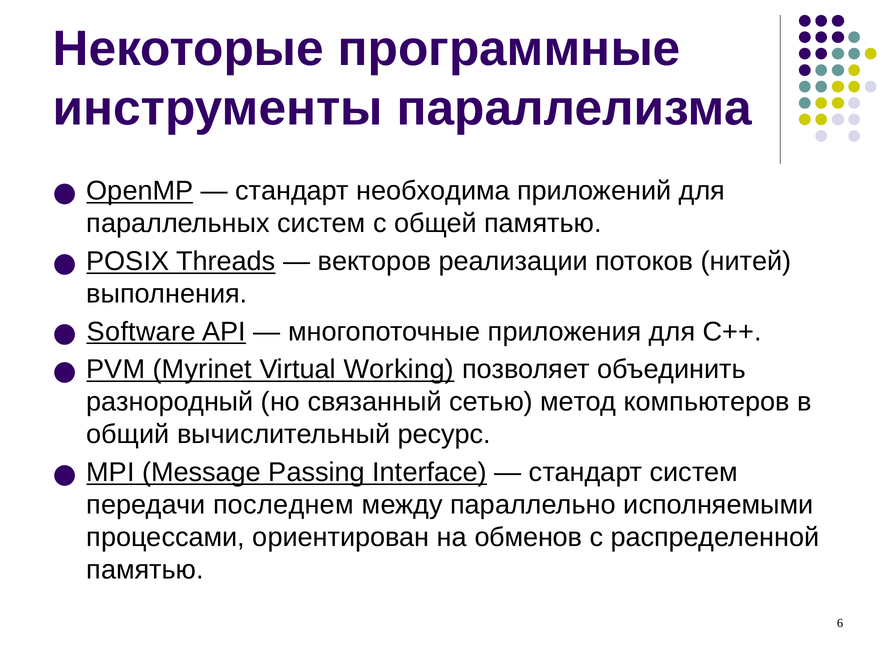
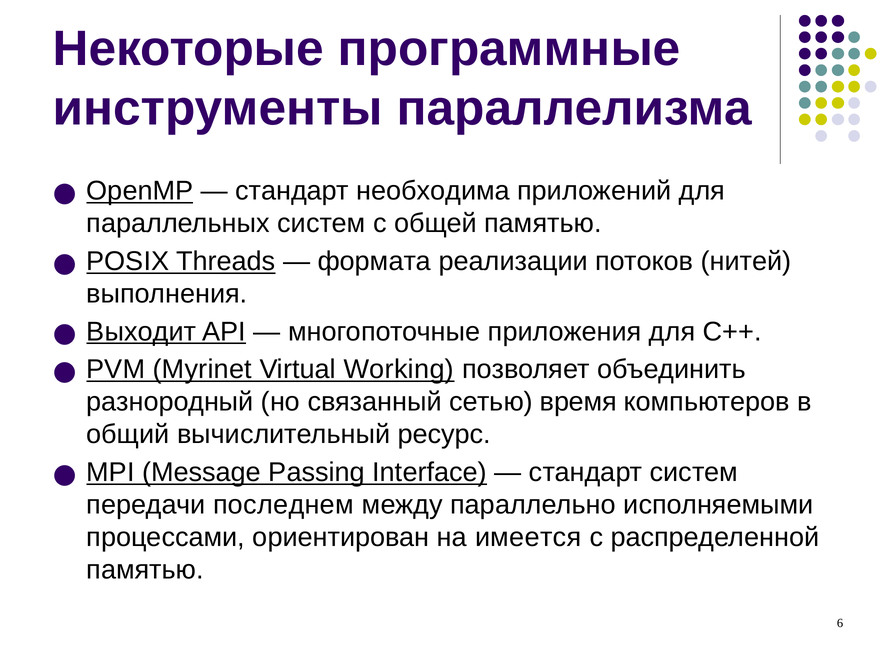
векторов: векторов -> формата
Software: Software -> Выходит
метод: метод -> время
обменов: обменов -> имеется
